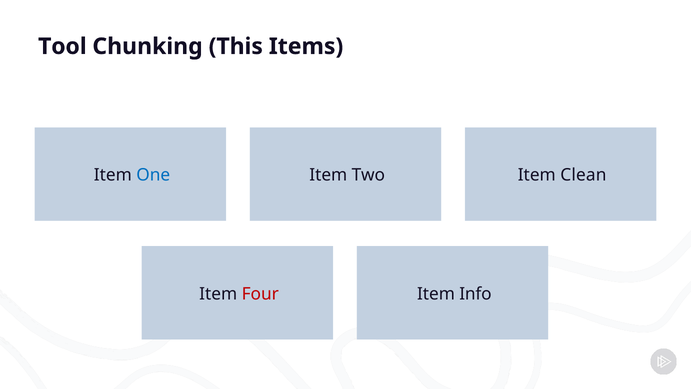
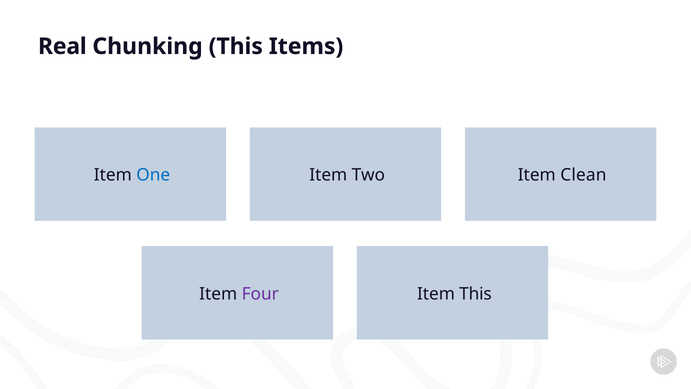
Tool: Tool -> Real
Four colour: red -> purple
Item Info: Info -> This
